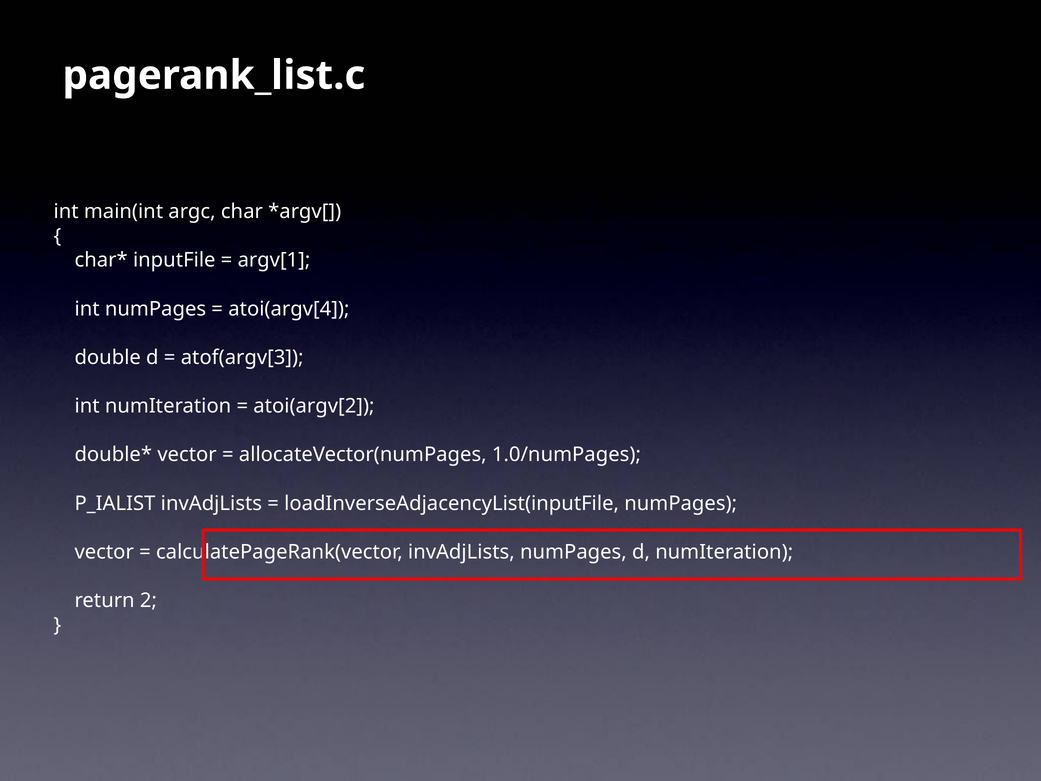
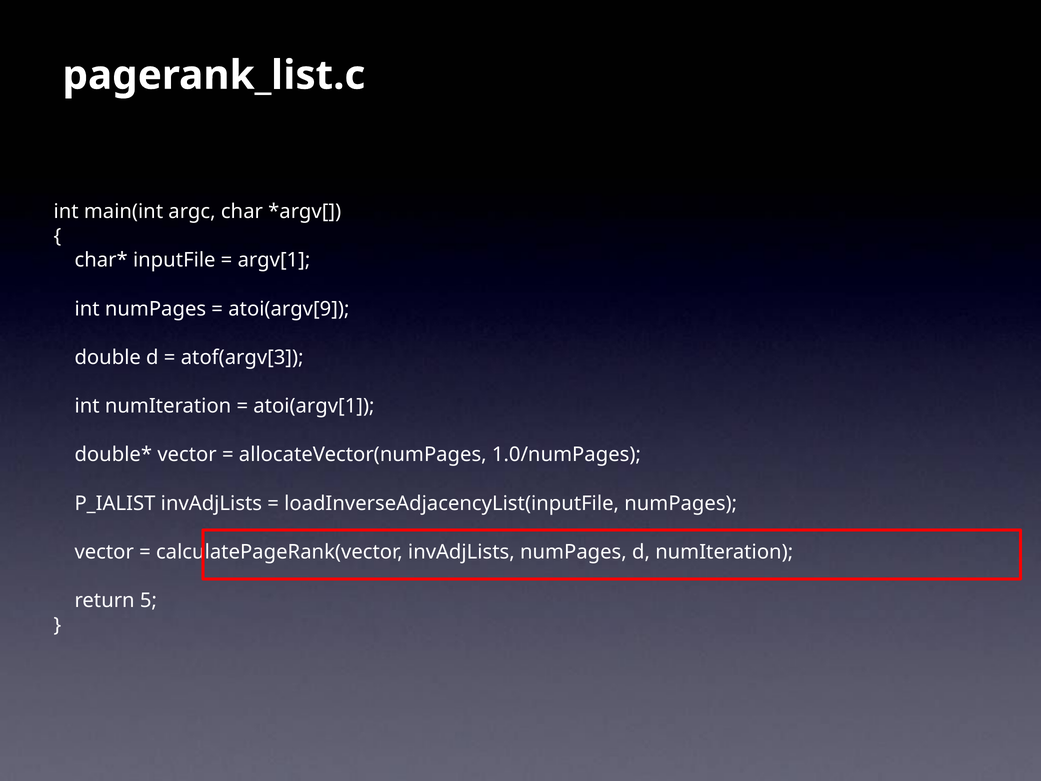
atoi(argv[4: atoi(argv[4 -> atoi(argv[9
atoi(argv[2: atoi(argv[2 -> atoi(argv[1
2: 2 -> 5
